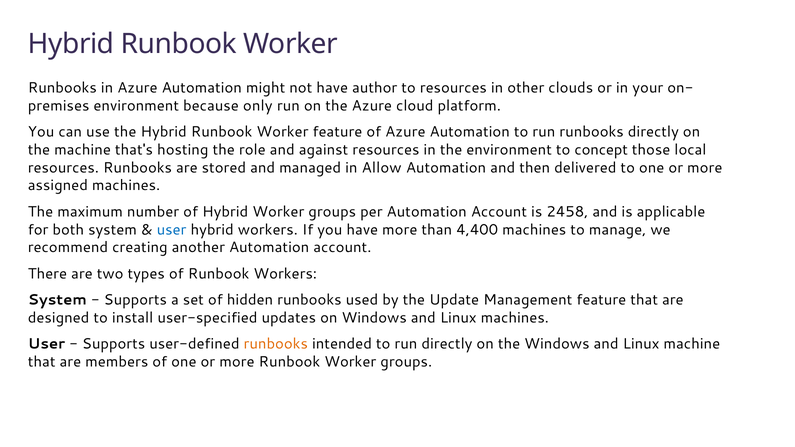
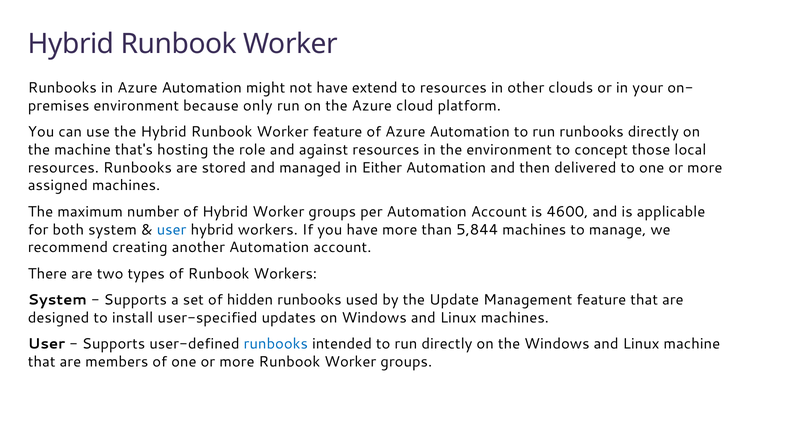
author: author -> extend
Allow: Allow -> Either
2458: 2458 -> 4600
4,400: 4,400 -> 5,844
runbooks at (276, 344) colour: orange -> blue
